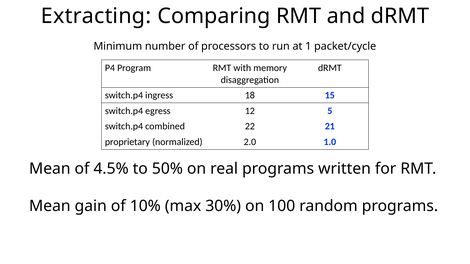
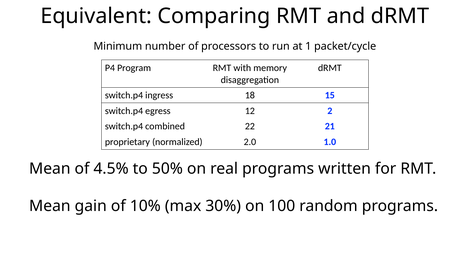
Extracting: Extracting -> Equivalent
5: 5 -> 2
